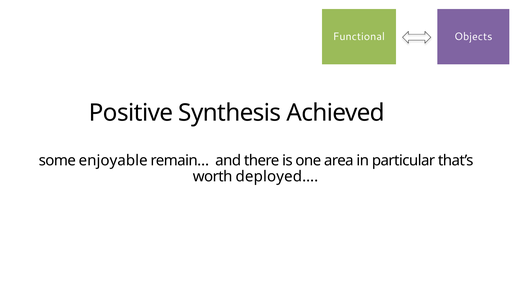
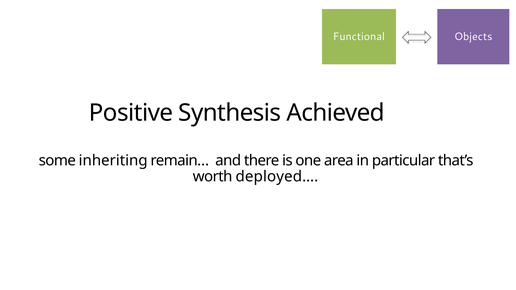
enjoyable: enjoyable -> inheriting
